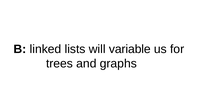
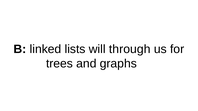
variable: variable -> through
